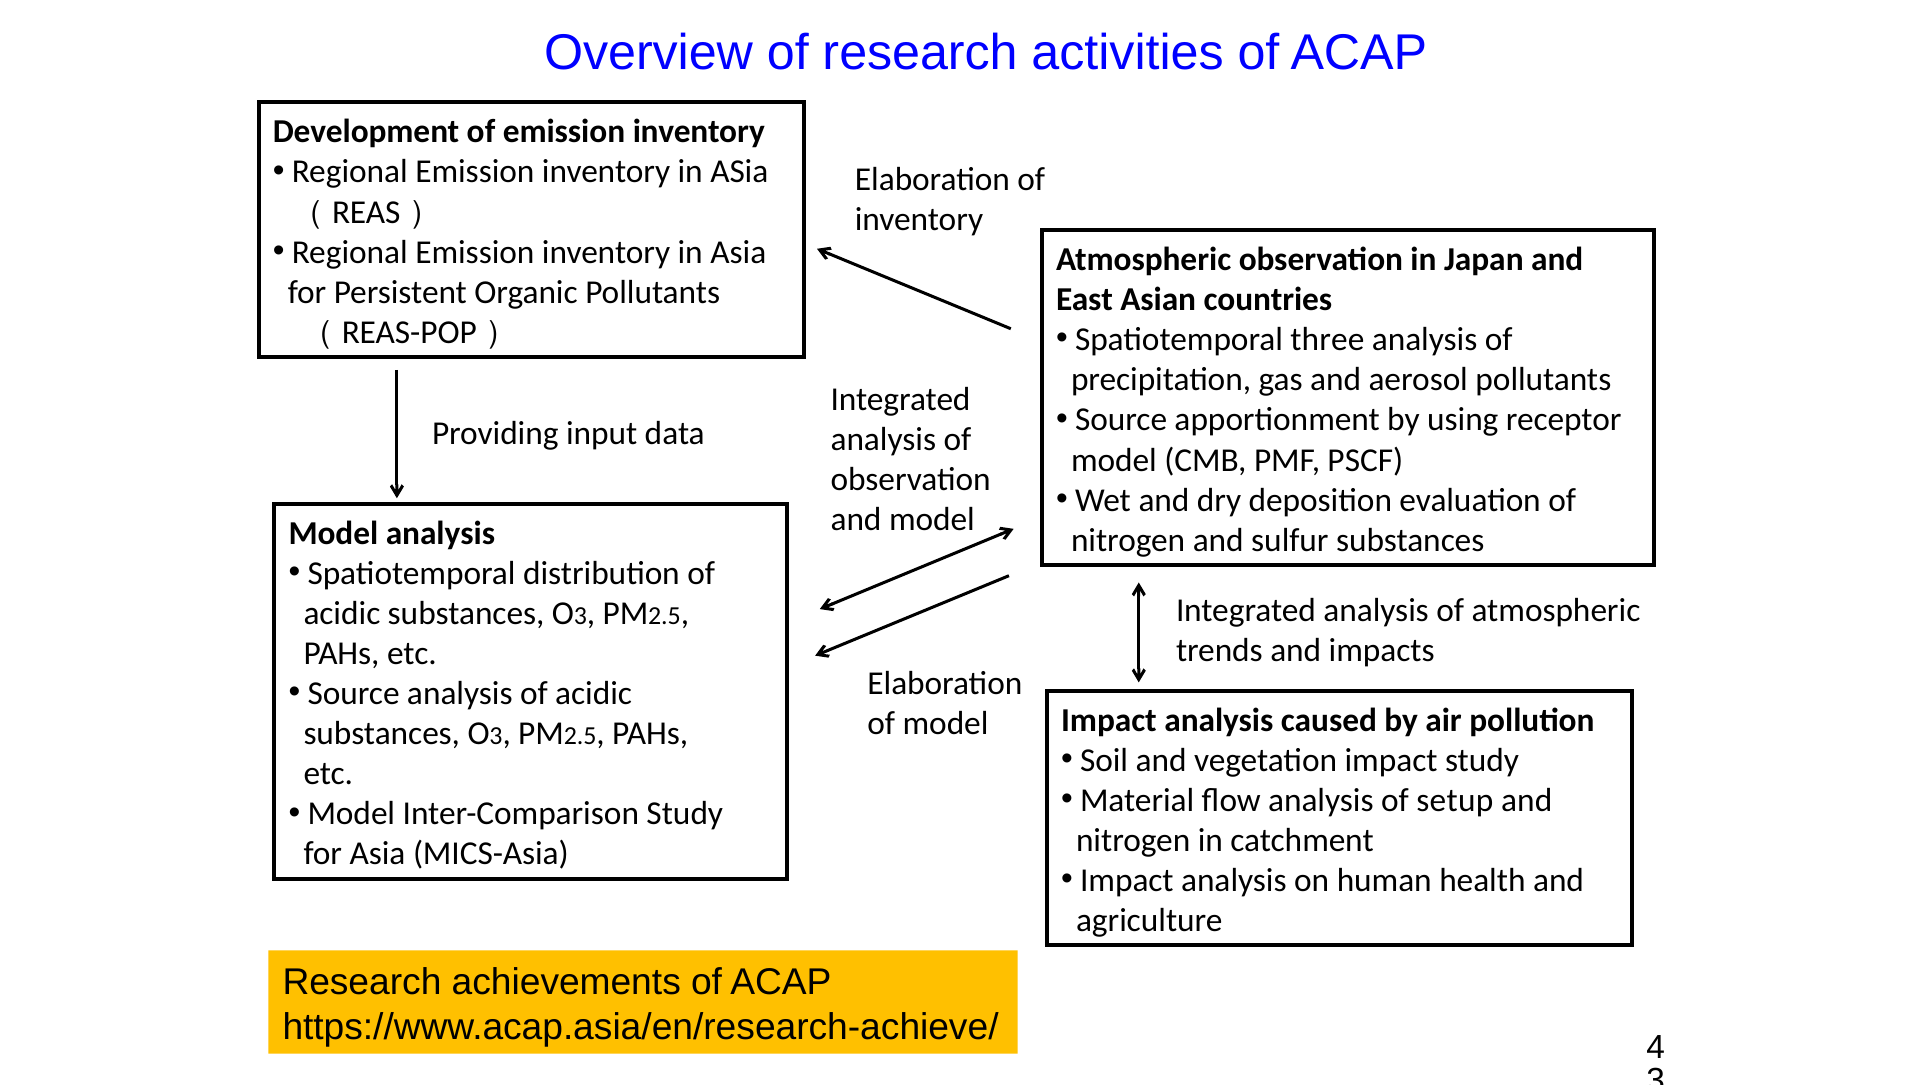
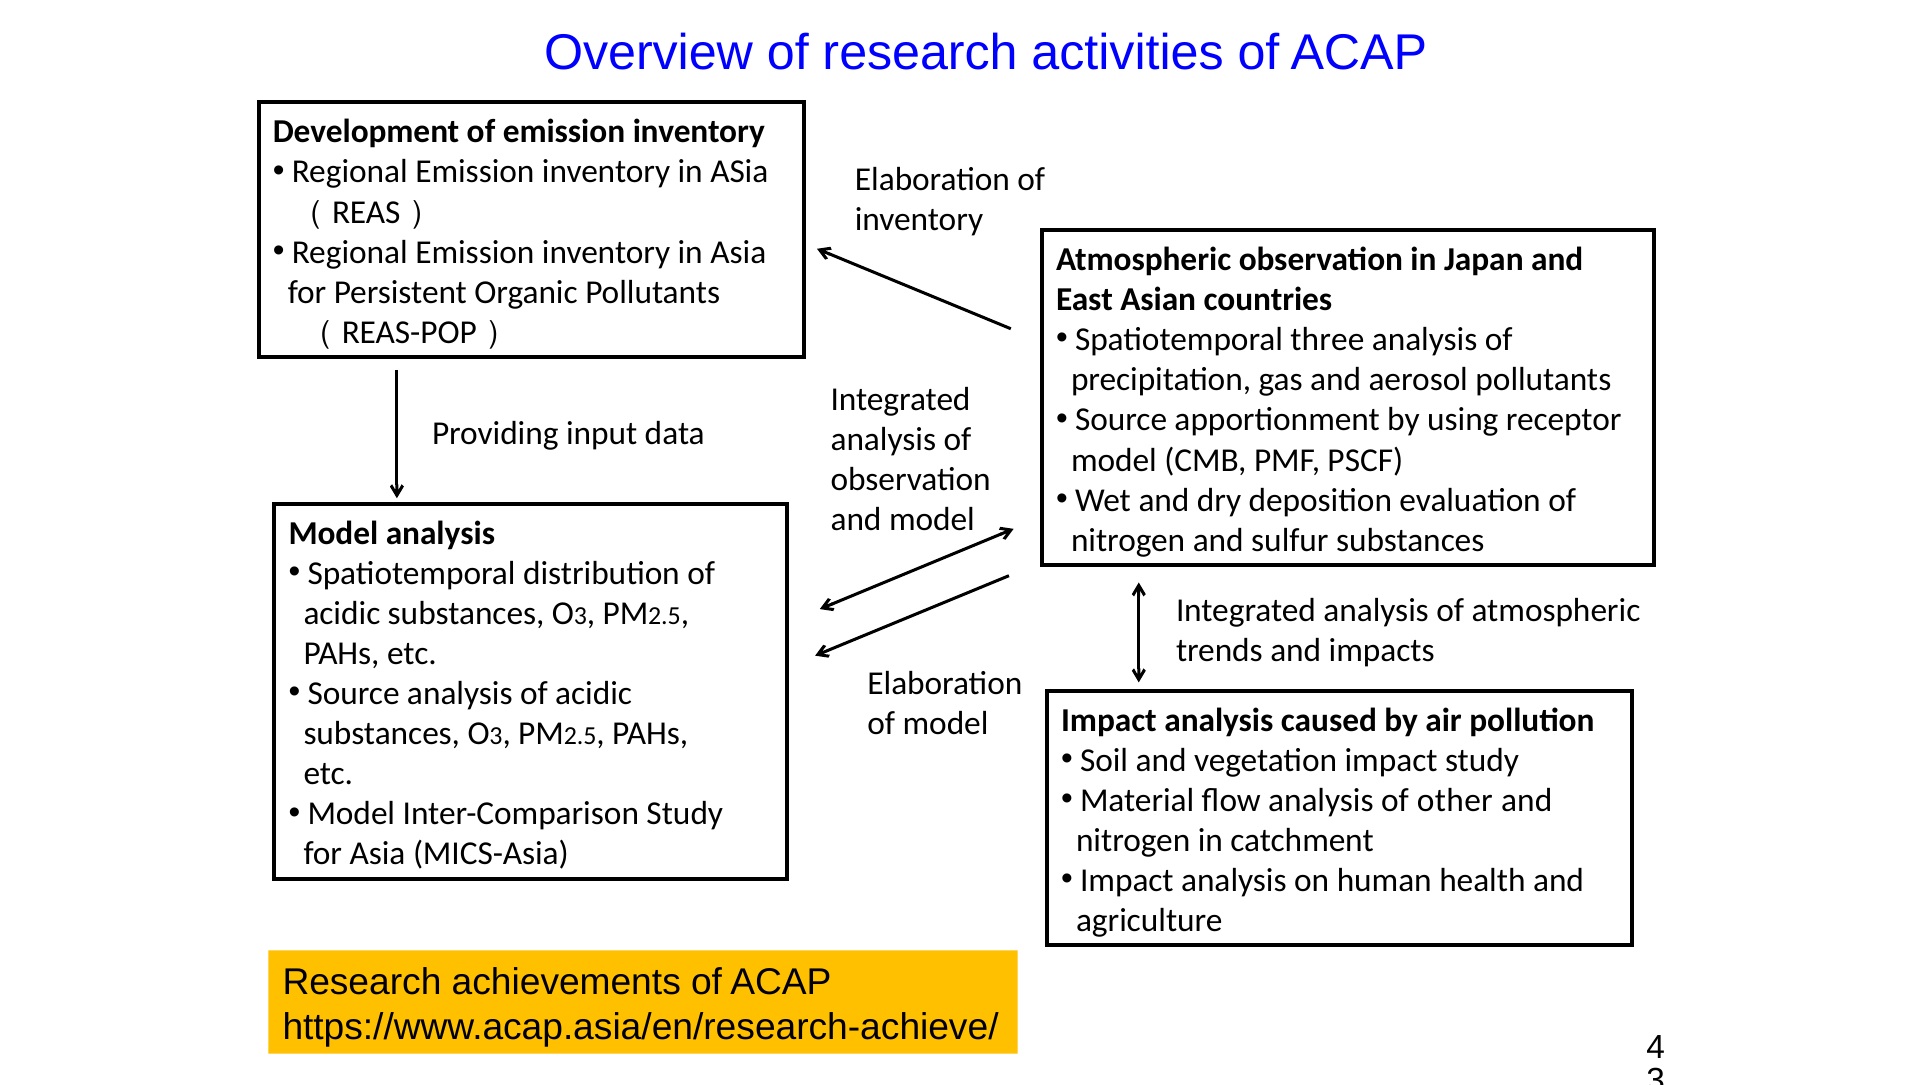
setup: setup -> other
